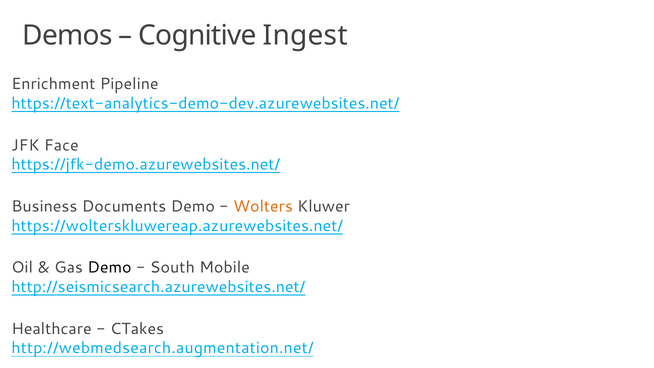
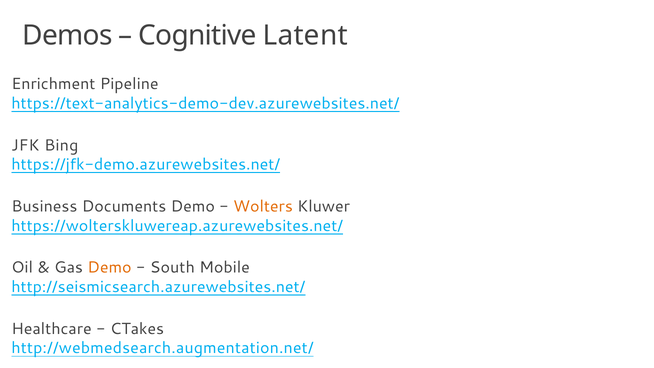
Ingest: Ingest -> Latent
Face: Face -> Bing
Demo at (109, 268) colour: black -> orange
